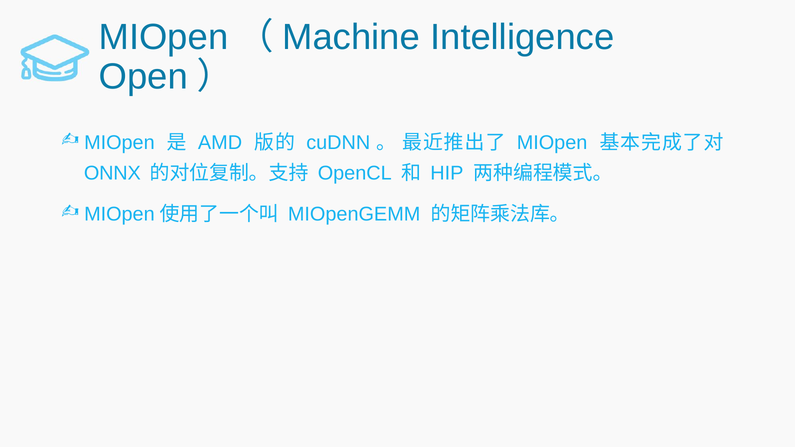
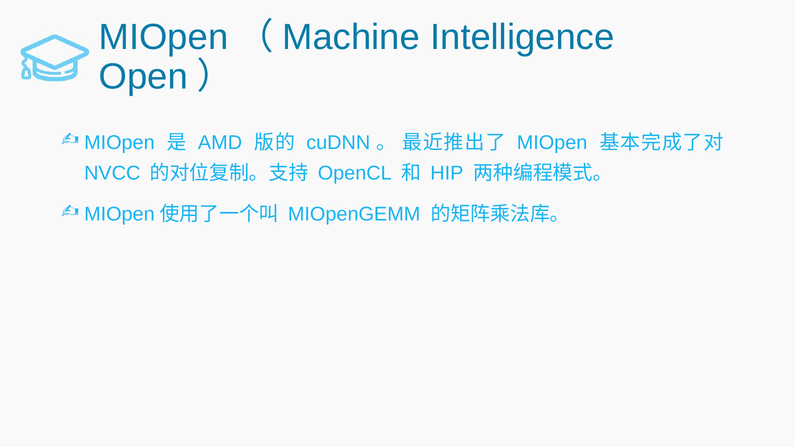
ONNX: ONNX -> NVCC
